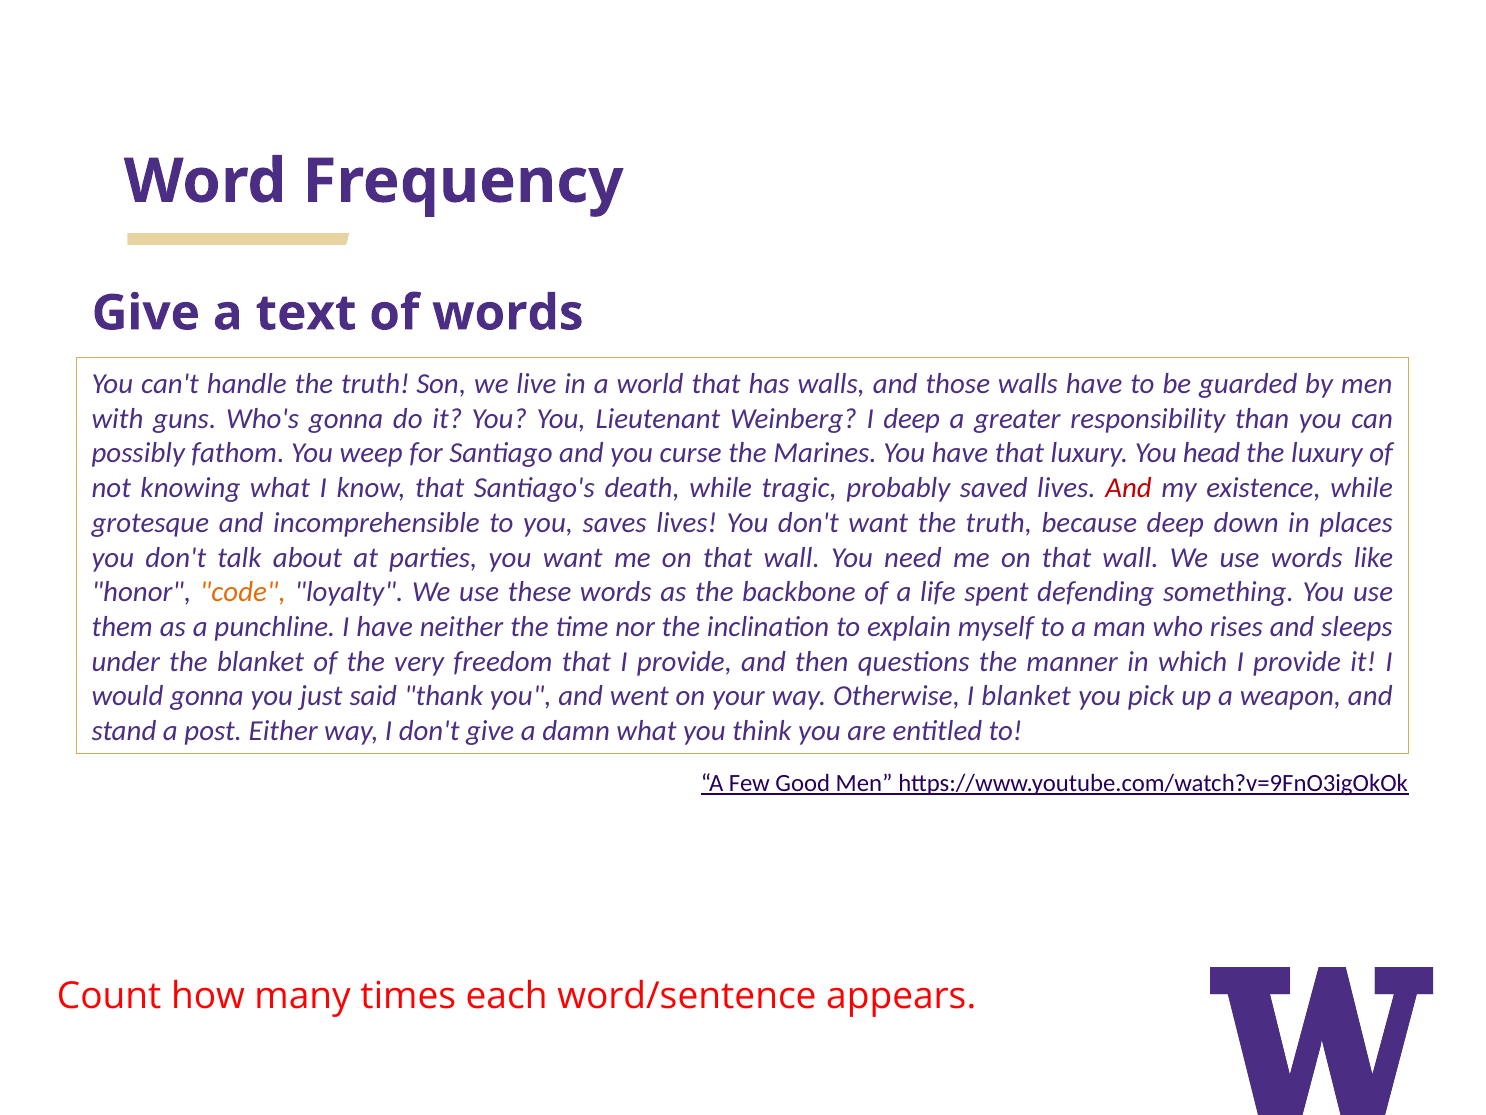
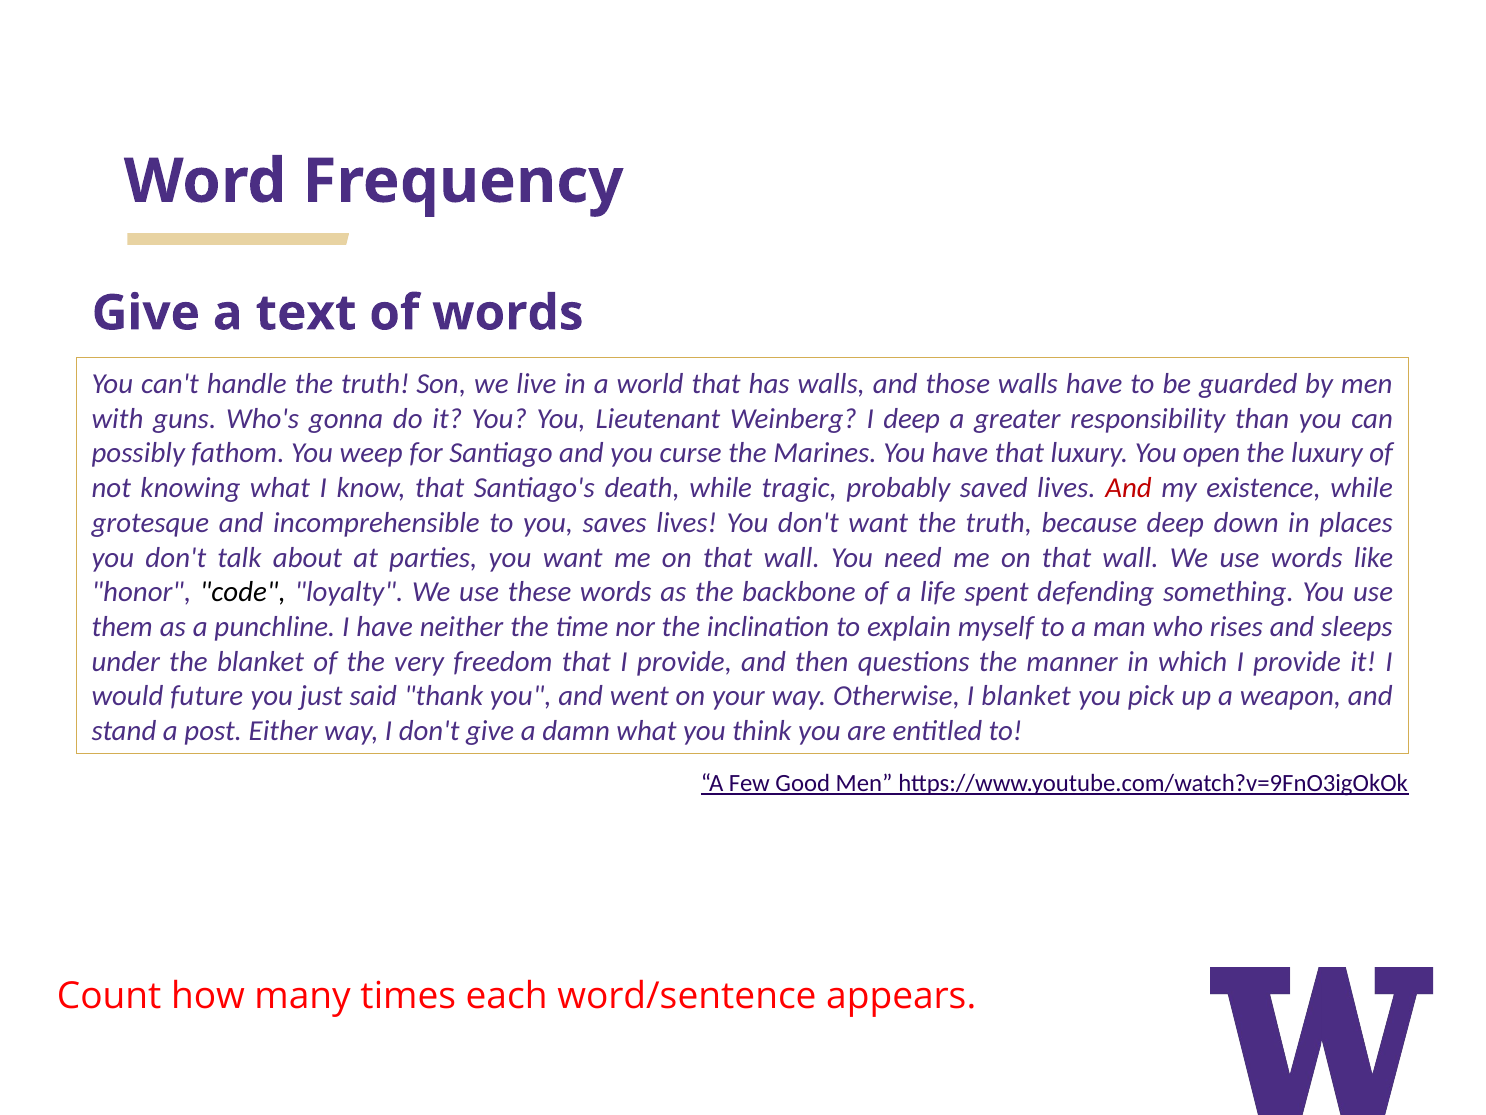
head: head -> open
code colour: orange -> black
would gonna: gonna -> future
